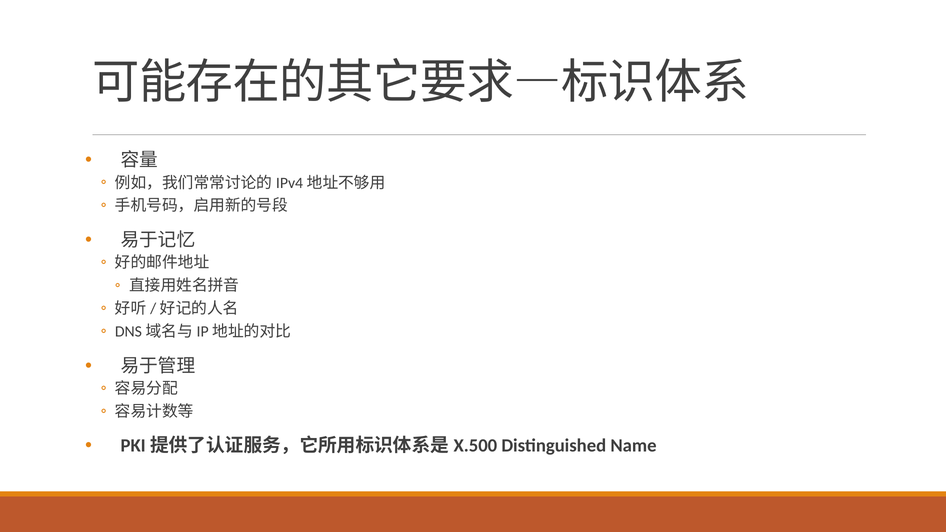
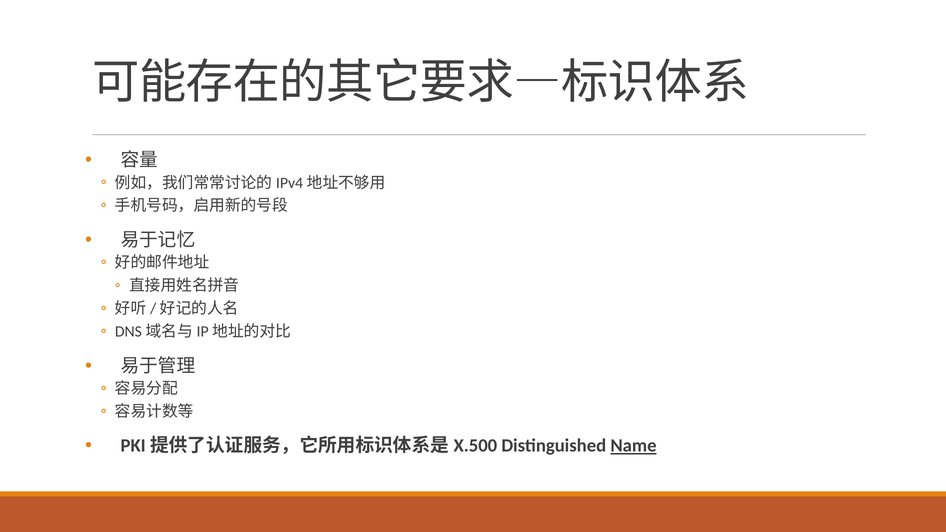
Name underline: none -> present
